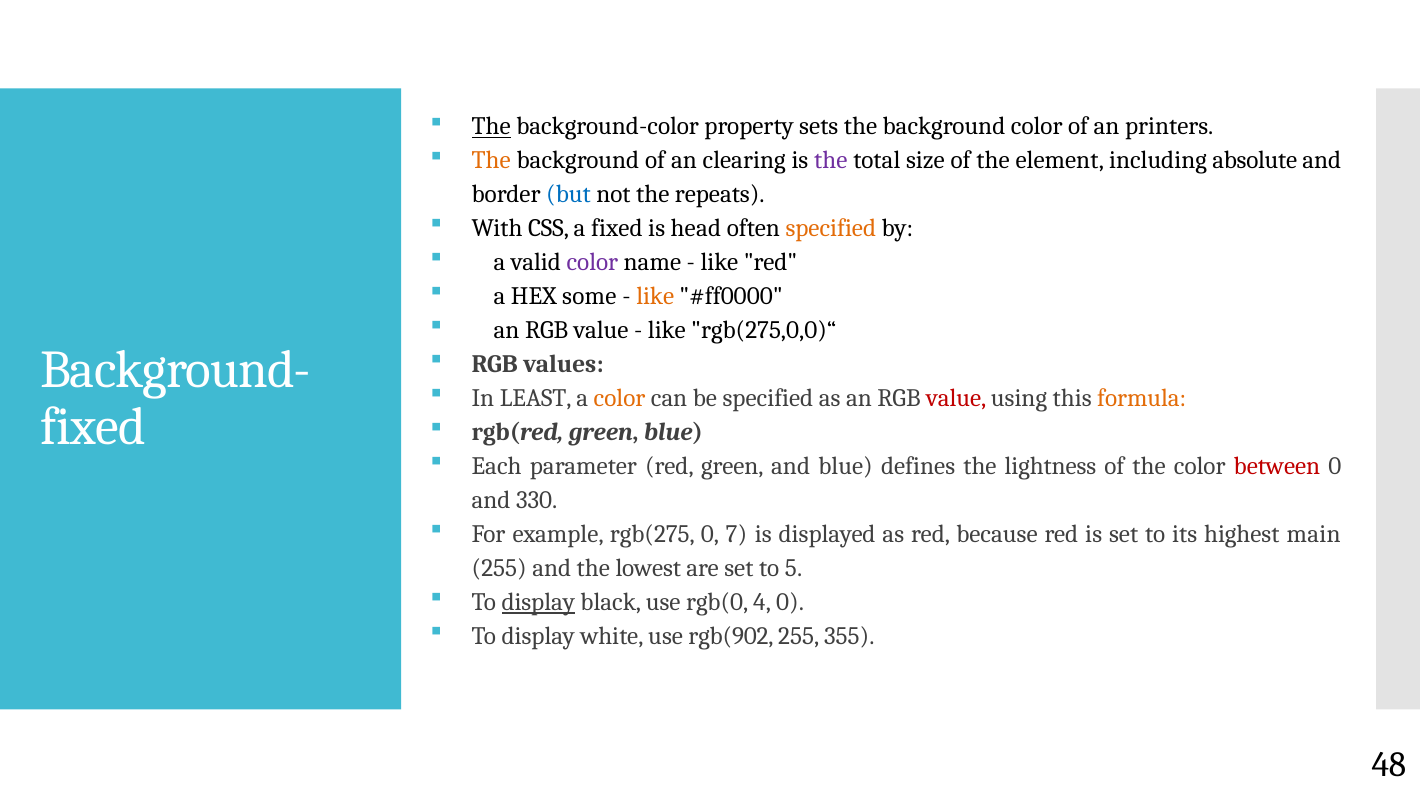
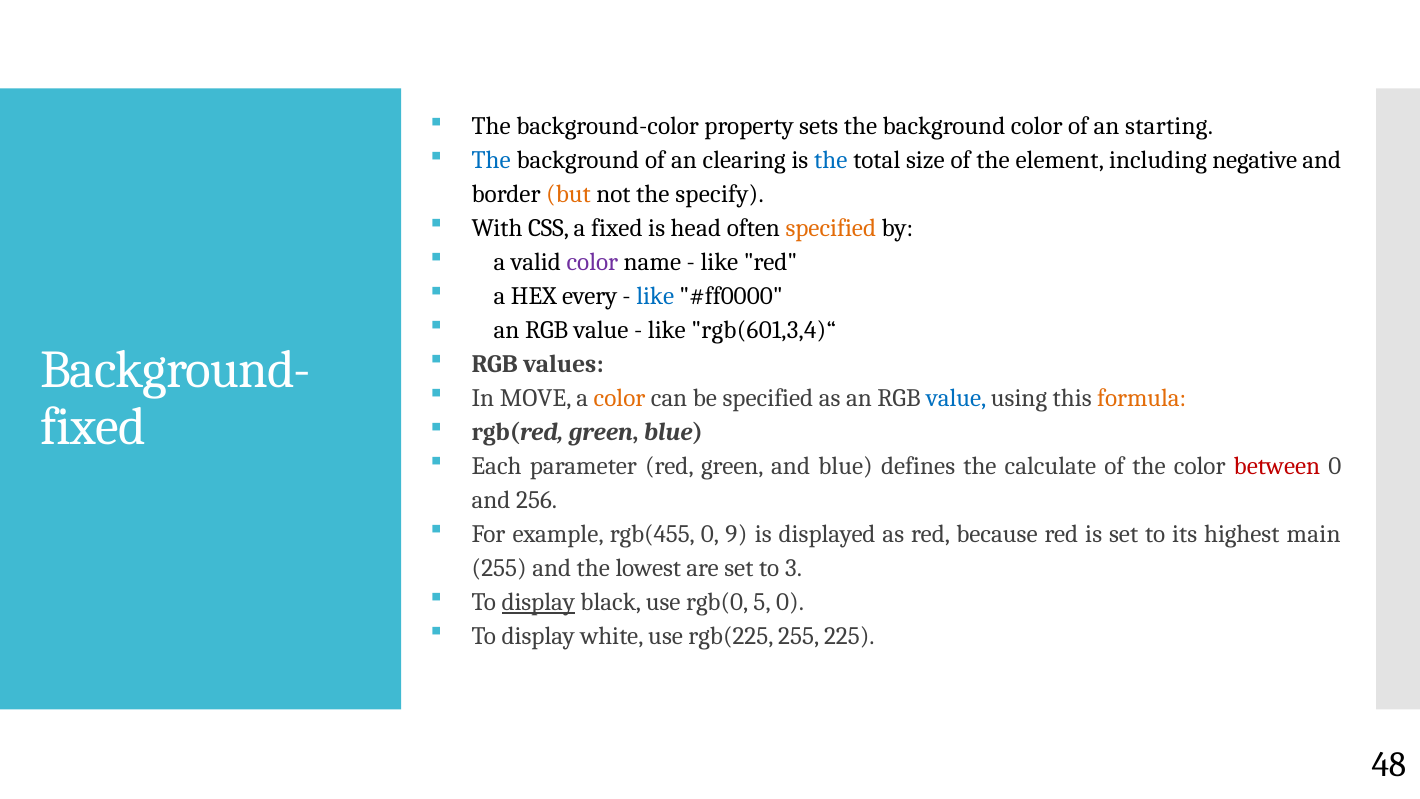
The at (491, 127) underline: present -> none
printers: printers -> starting
The at (491, 161) colour: orange -> blue
the at (831, 161) colour: purple -> blue
absolute: absolute -> negative
but colour: blue -> orange
repeats: repeats -> specify
some: some -> every
like at (655, 296) colour: orange -> blue
rgb(275,0,0)“: rgb(275,0,0)“ -> rgb(601,3,4)“
LEAST: LEAST -> MOVE
value at (956, 398) colour: red -> blue
lightness: lightness -> calculate
330: 330 -> 256
rgb(275: rgb(275 -> rgb(455
7: 7 -> 9
5: 5 -> 3
4: 4 -> 5
rgb(902: rgb(902 -> rgb(225
355: 355 -> 225
